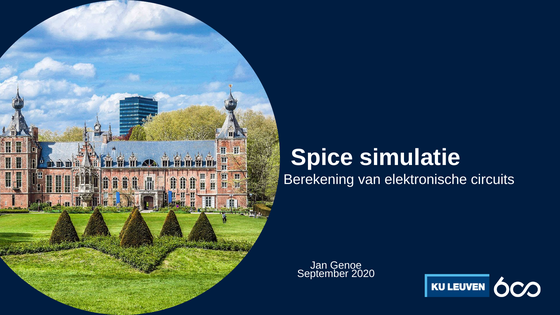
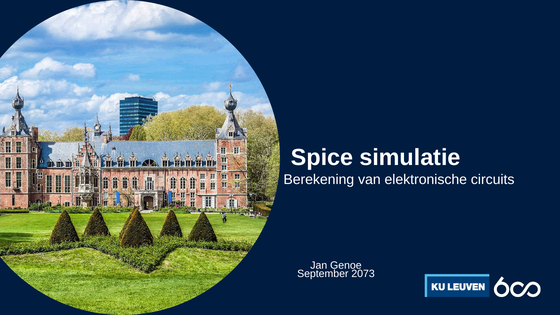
2020: 2020 -> 2073
